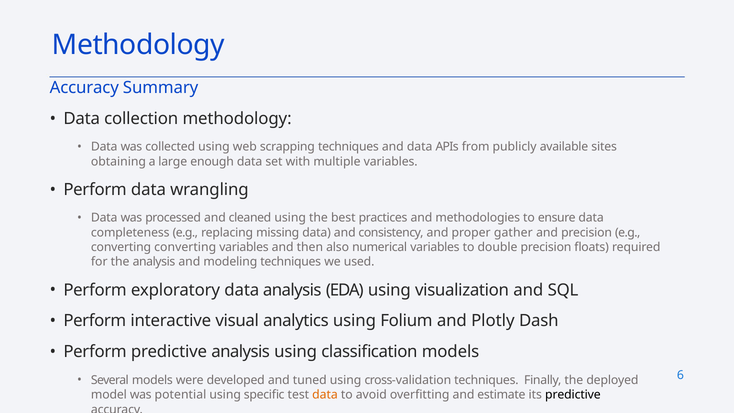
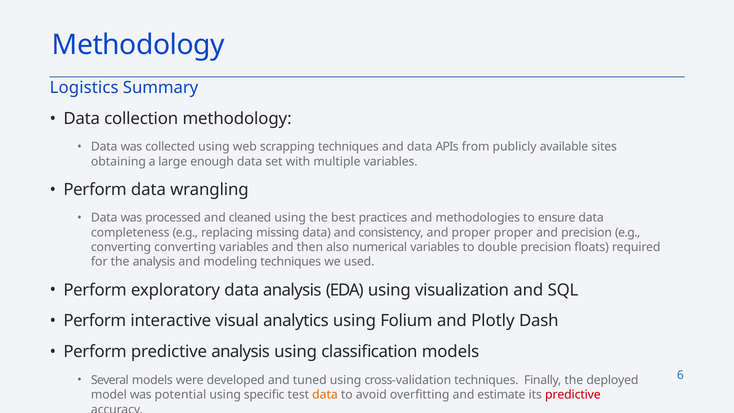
Accuracy at (84, 88): Accuracy -> Logistics
proper gather: gather -> proper
predictive at (573, 395) colour: black -> red
